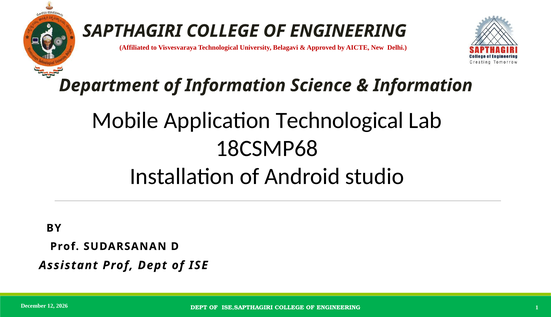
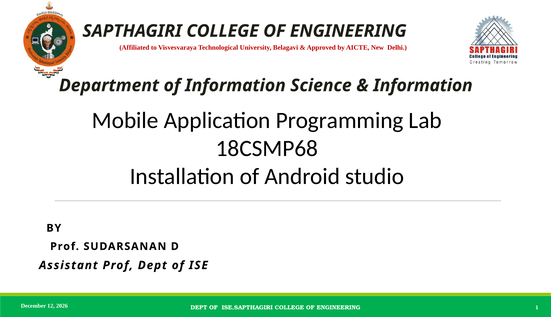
Application Technological: Technological -> Programming
